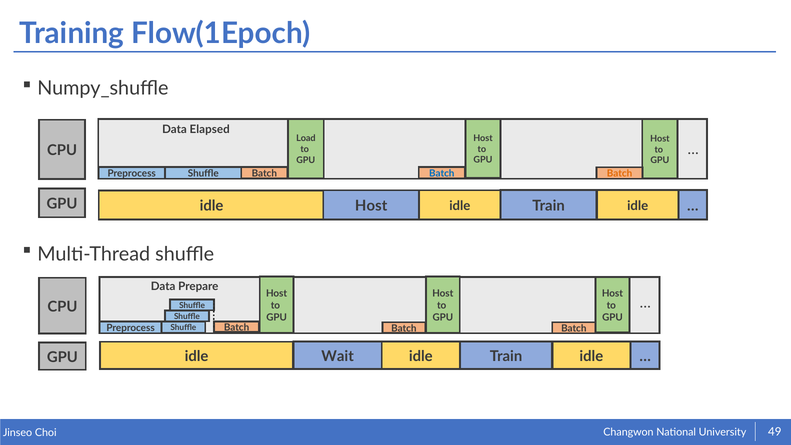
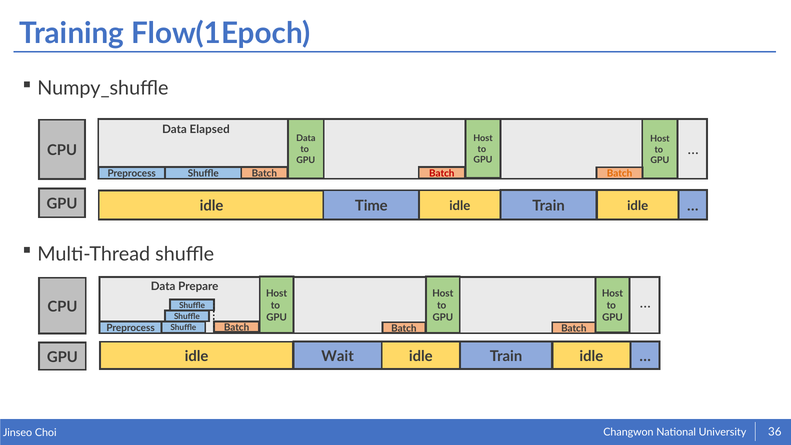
Load at (306, 138): Load -> Data
Batch at (442, 173) colour: blue -> red
idle Host: Host -> Time
49: 49 -> 36
